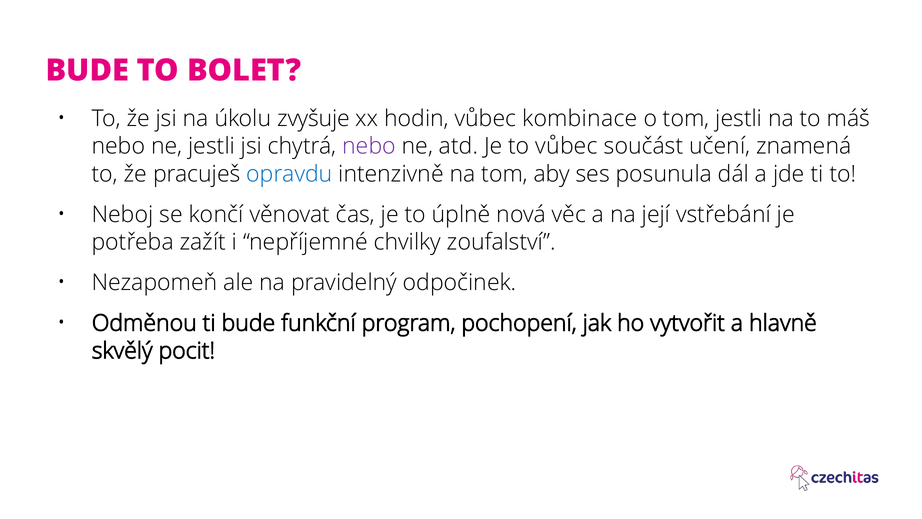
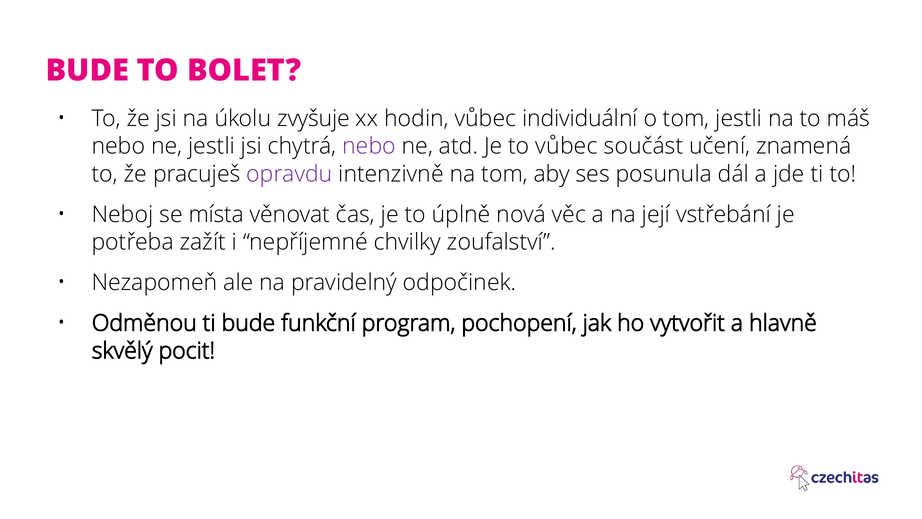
kombinace: kombinace -> individuální
opravdu colour: blue -> purple
končí: končí -> místa
